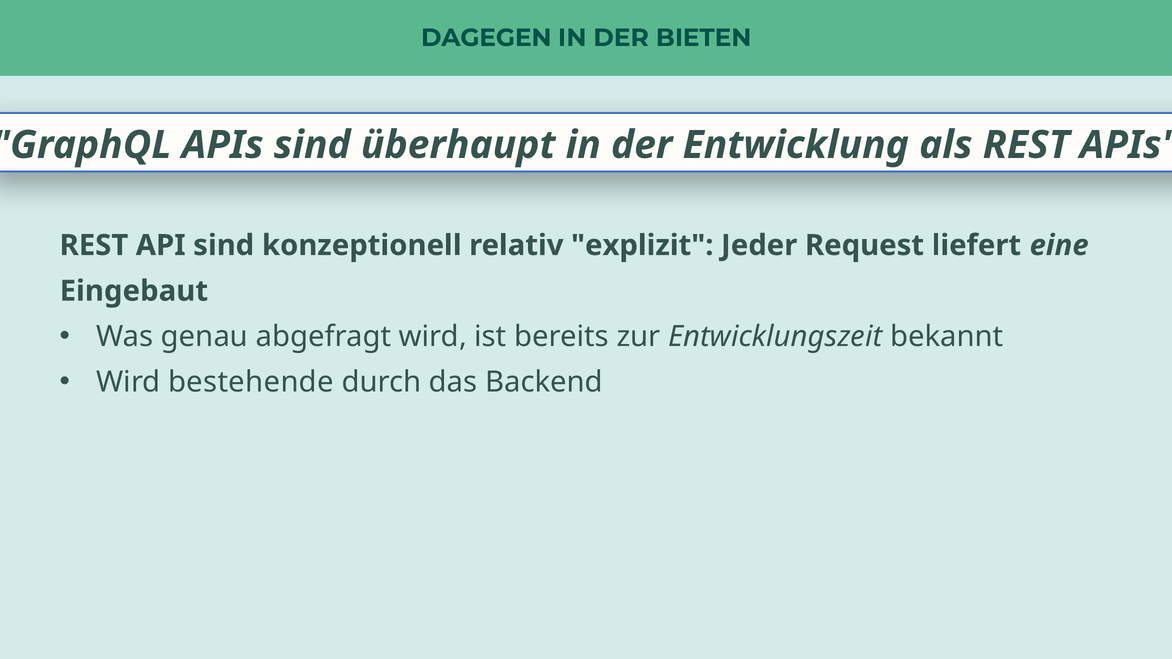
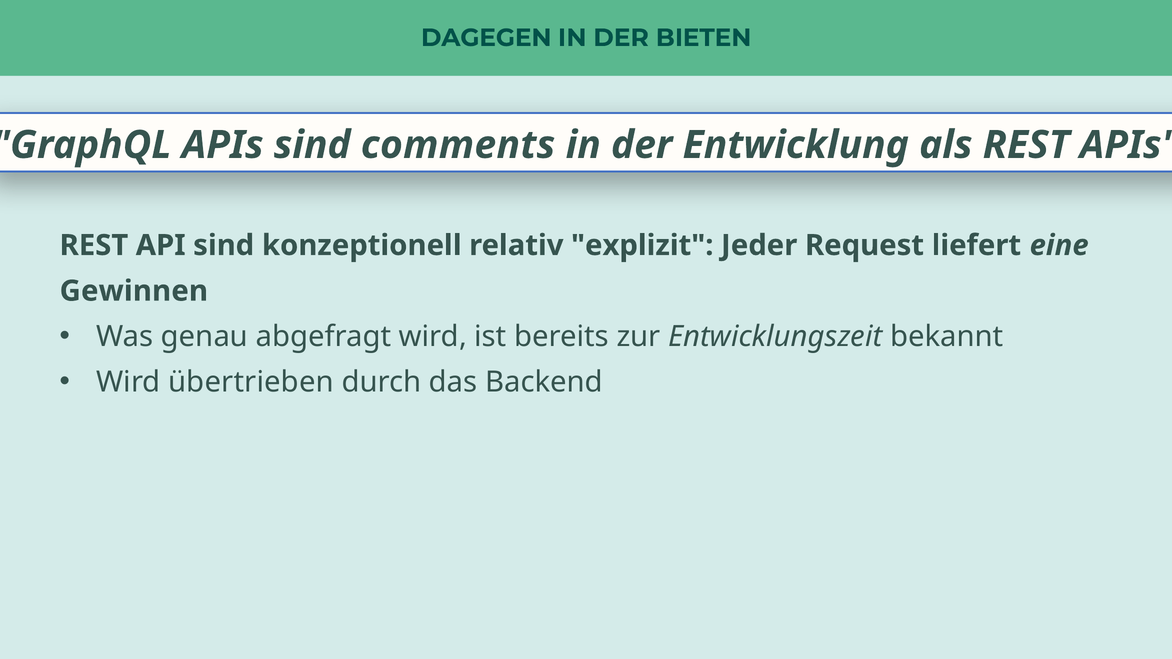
überhaupt: überhaupt -> comments
Eingebaut: Eingebaut -> Gewinnen
bestehende: bestehende -> übertrieben
